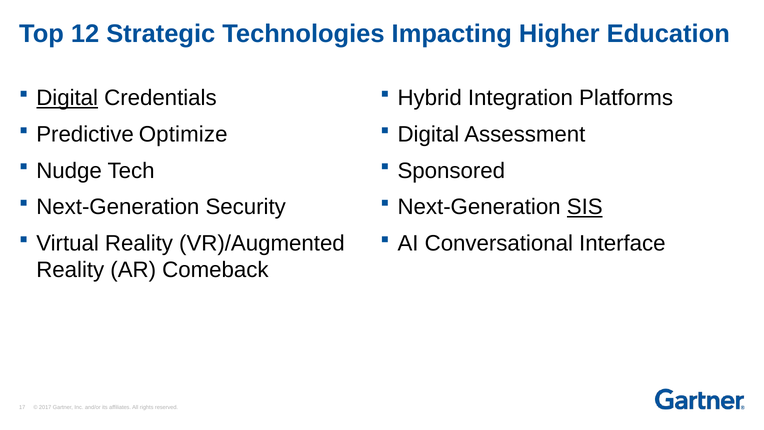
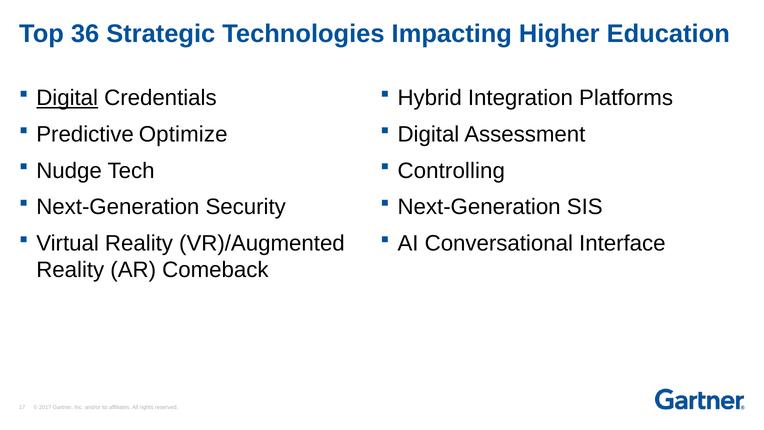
12: 12 -> 36
Sponsored: Sponsored -> Controlling
SIS underline: present -> none
